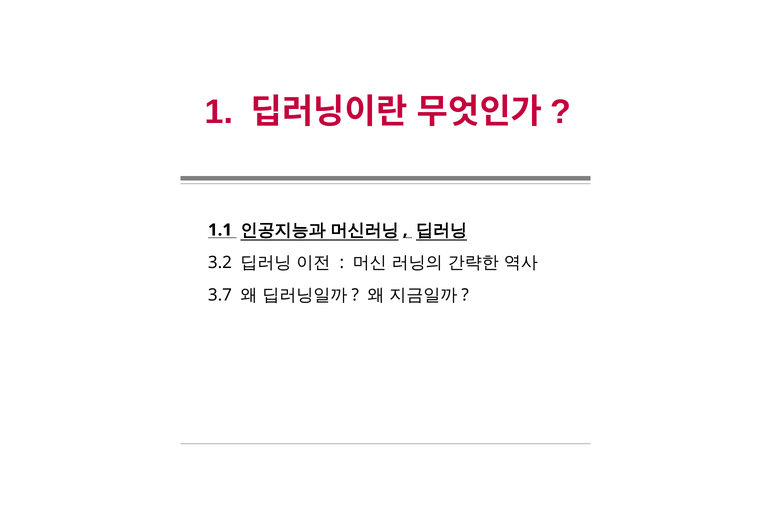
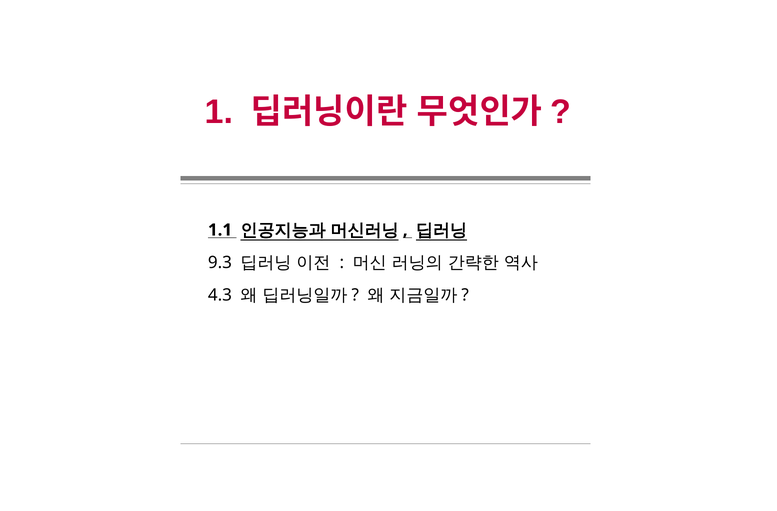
3.2: 3.2 -> 9.3
3.7: 3.7 -> 4.3
